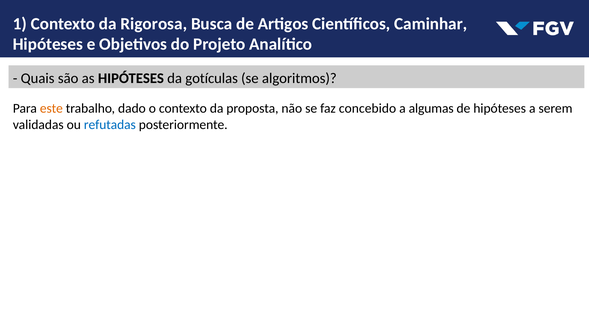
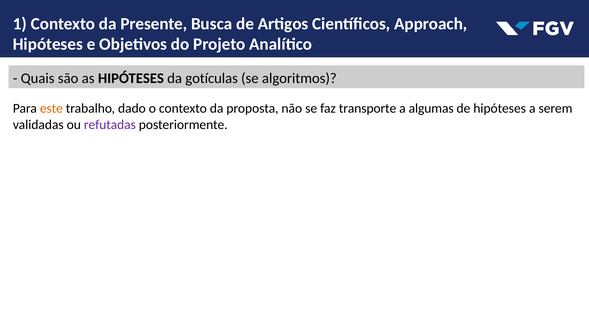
Rigorosa: Rigorosa -> Presente
Caminhar: Caminhar -> Approach
concebido: concebido -> transporte
refutadas colour: blue -> purple
